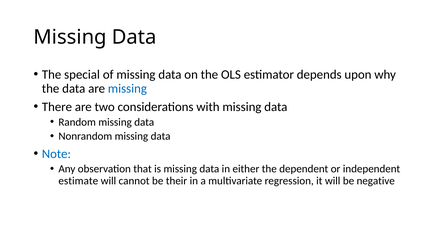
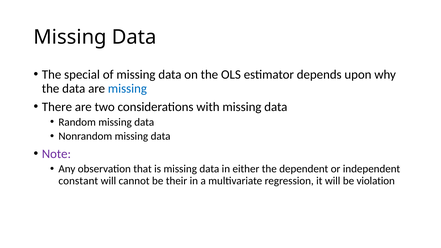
Note colour: blue -> purple
estimate: estimate -> constant
negative: negative -> violation
